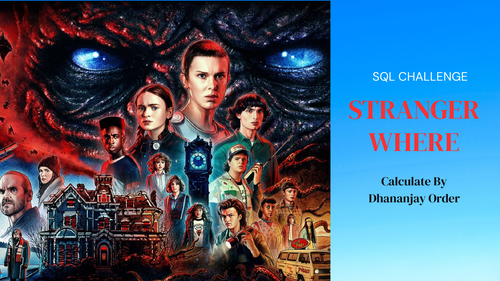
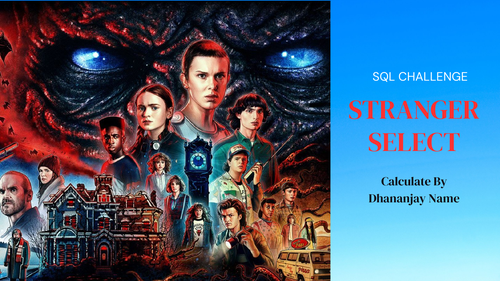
WHERE: WHERE -> SELECT
Order: Order -> Name
